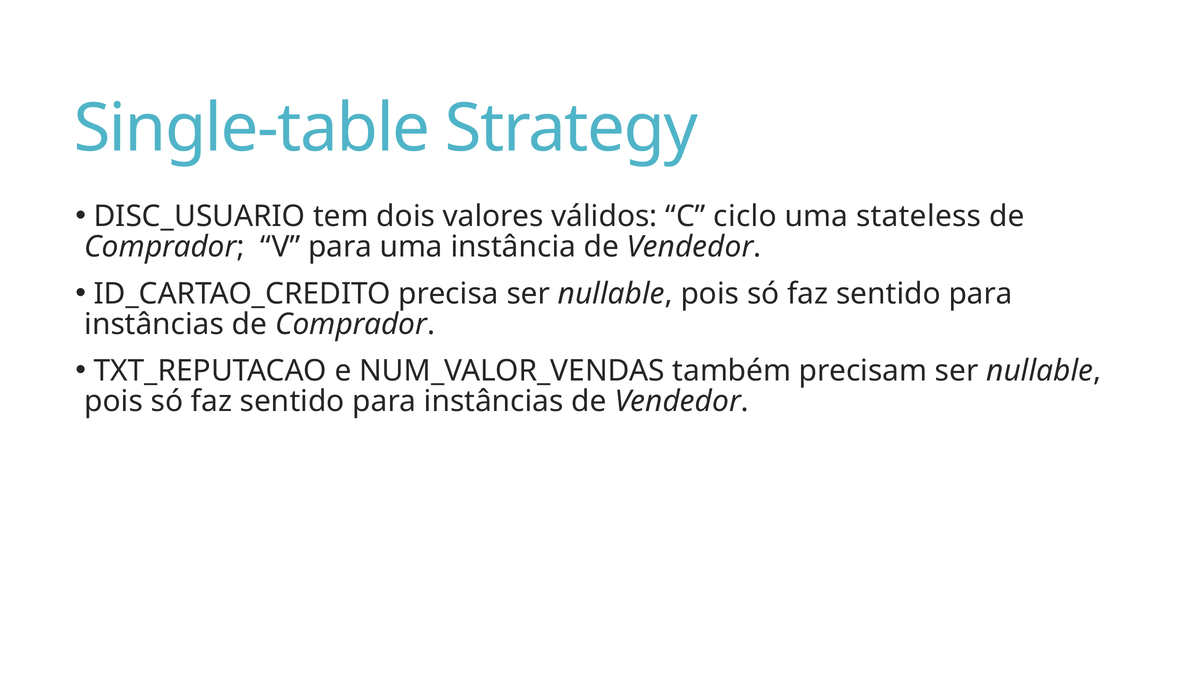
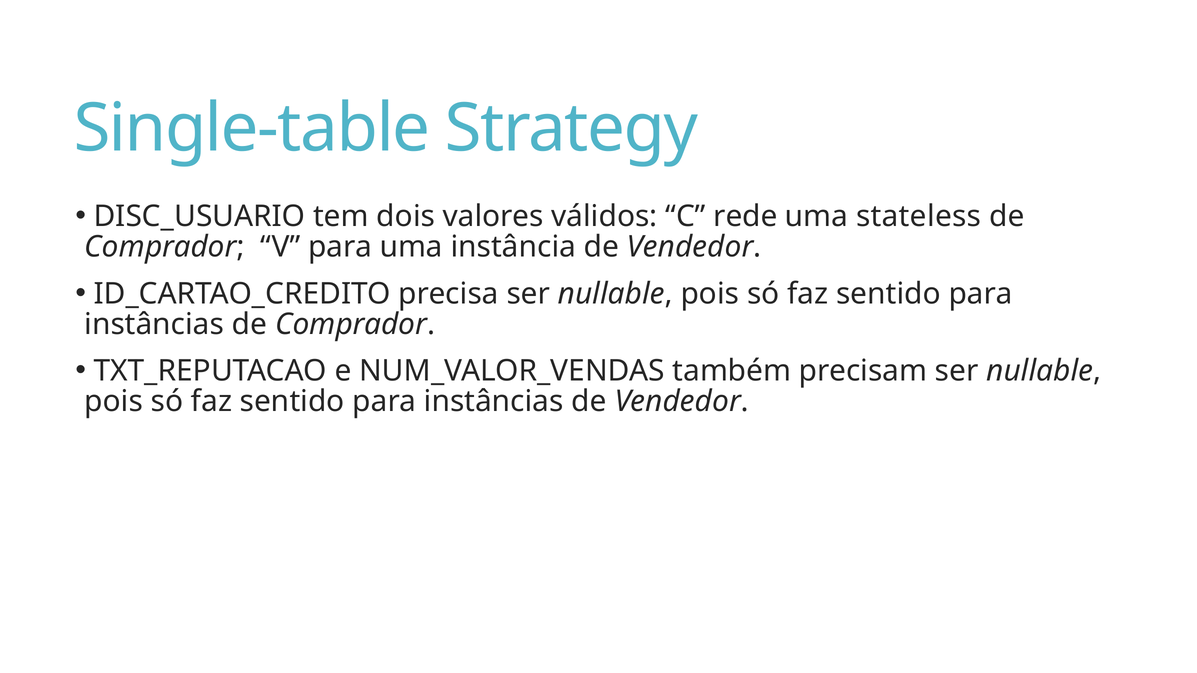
ciclo: ciclo -> rede
